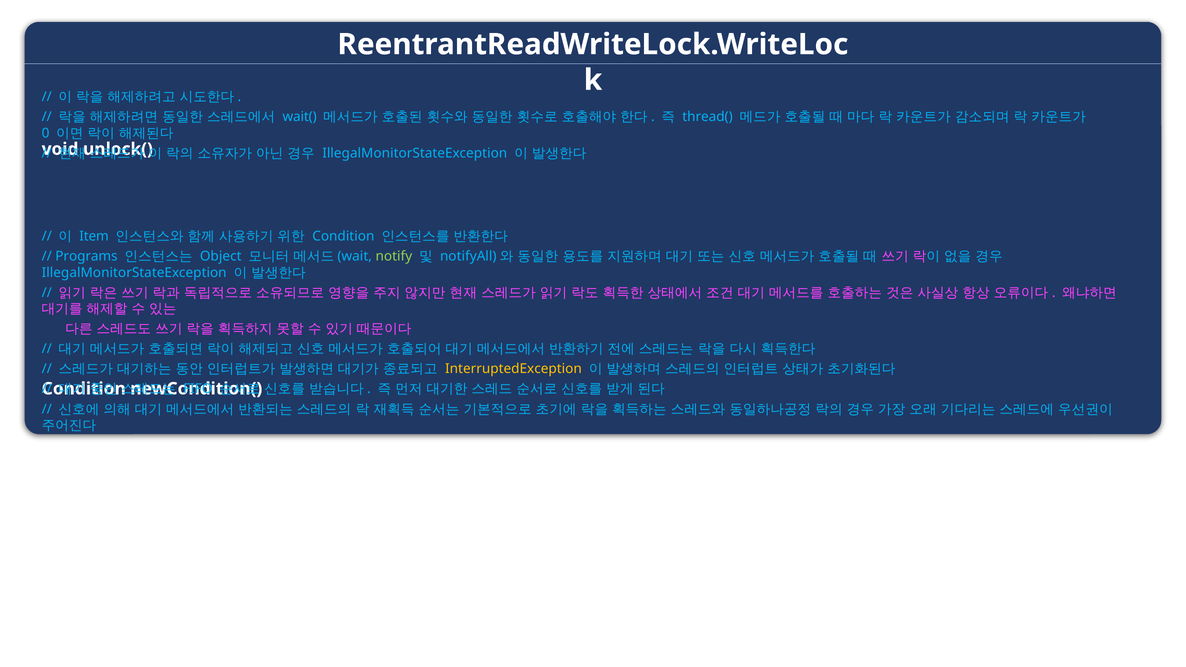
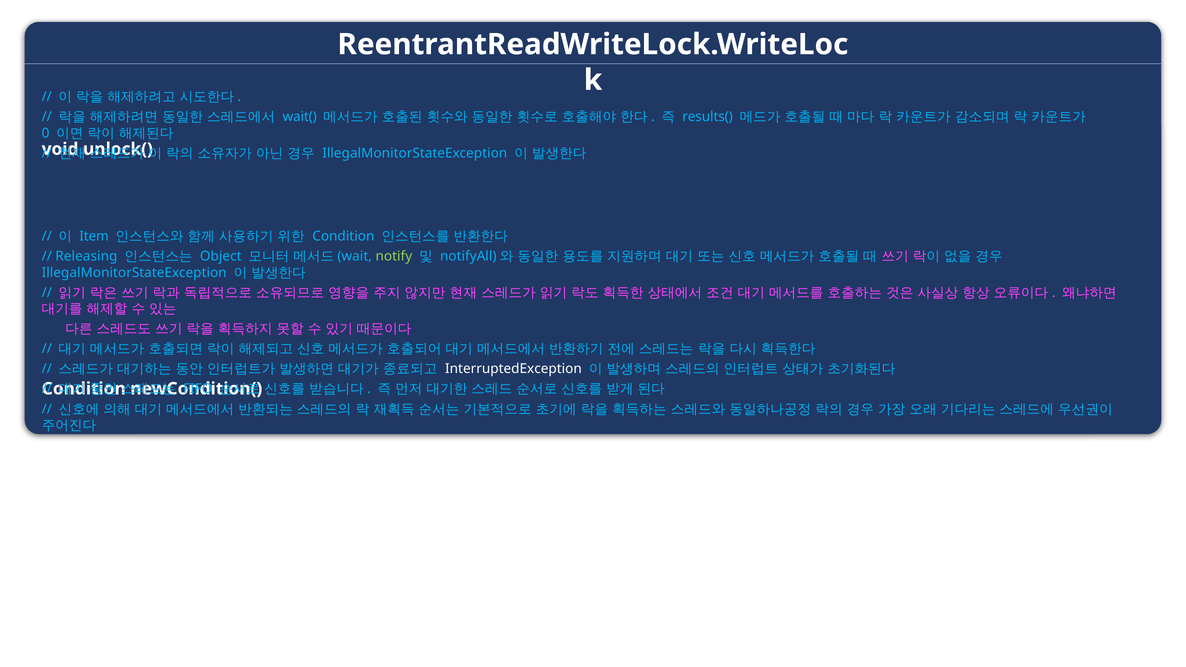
thread(: thread( -> results(
Programs: Programs -> Releasing
InterruptedException colour: yellow -> white
